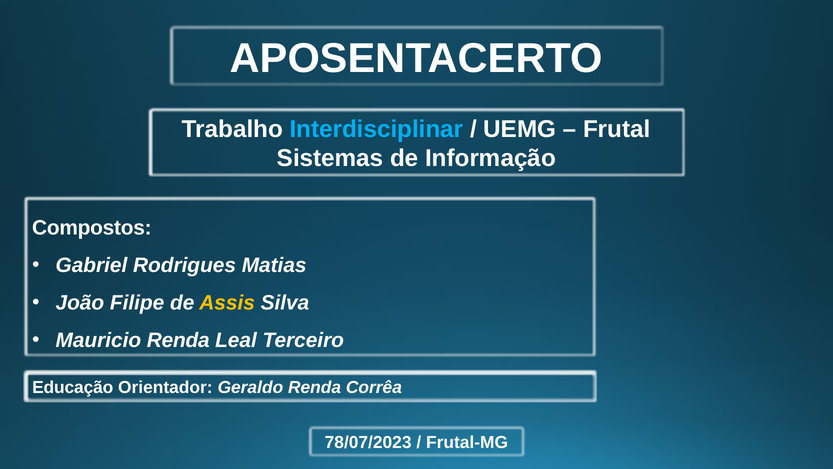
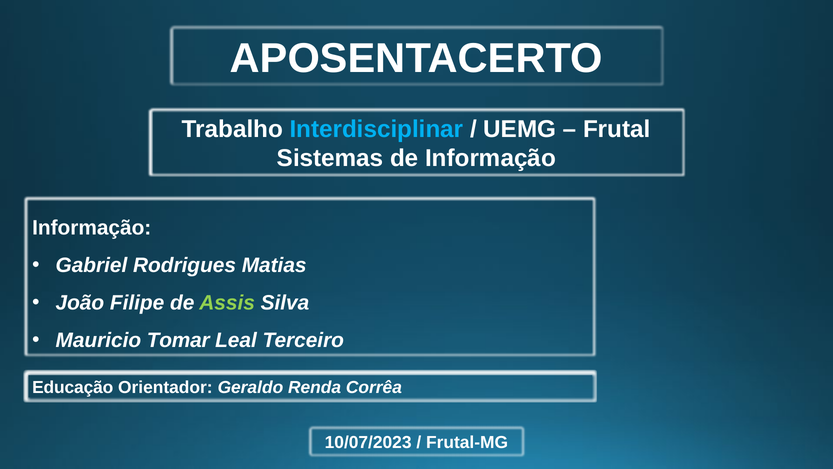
Compostos at (92, 228): Compostos -> Informação
Assis colour: yellow -> light green
Mauricio Renda: Renda -> Tomar
78/07/2023: 78/07/2023 -> 10/07/2023
